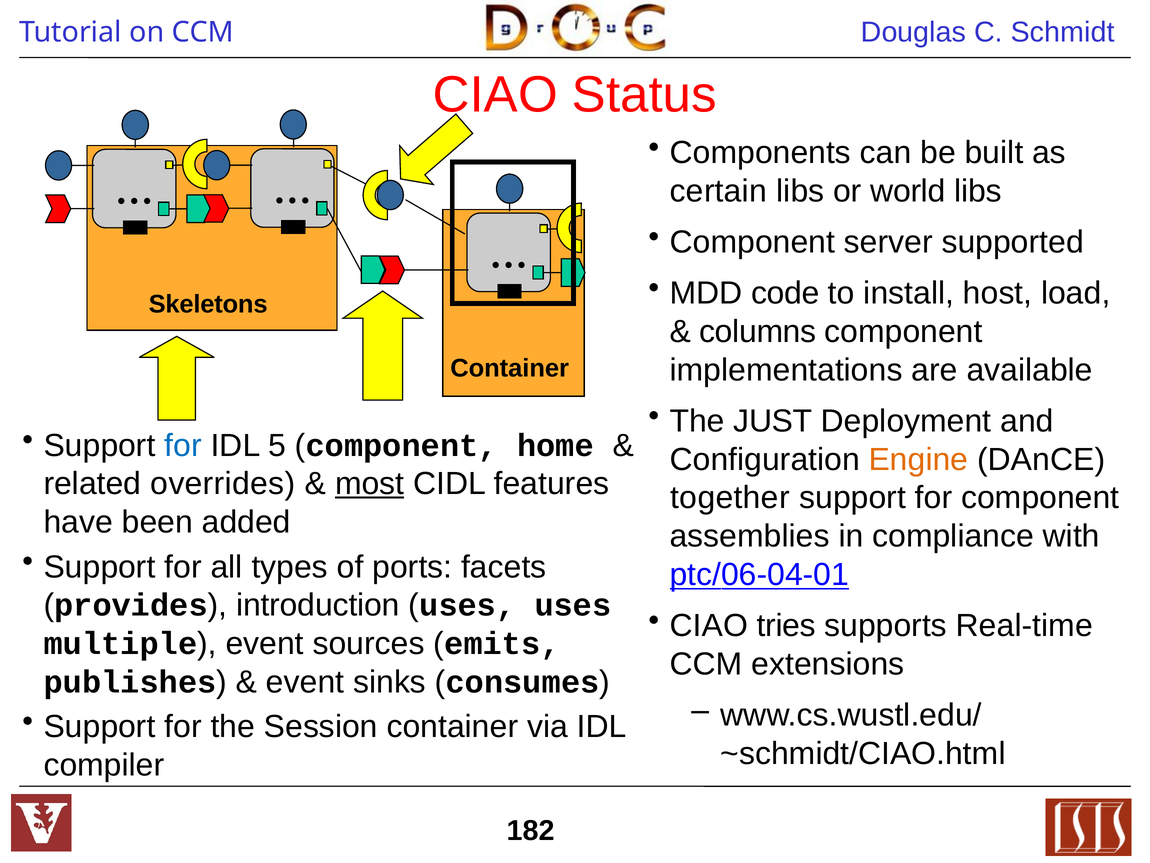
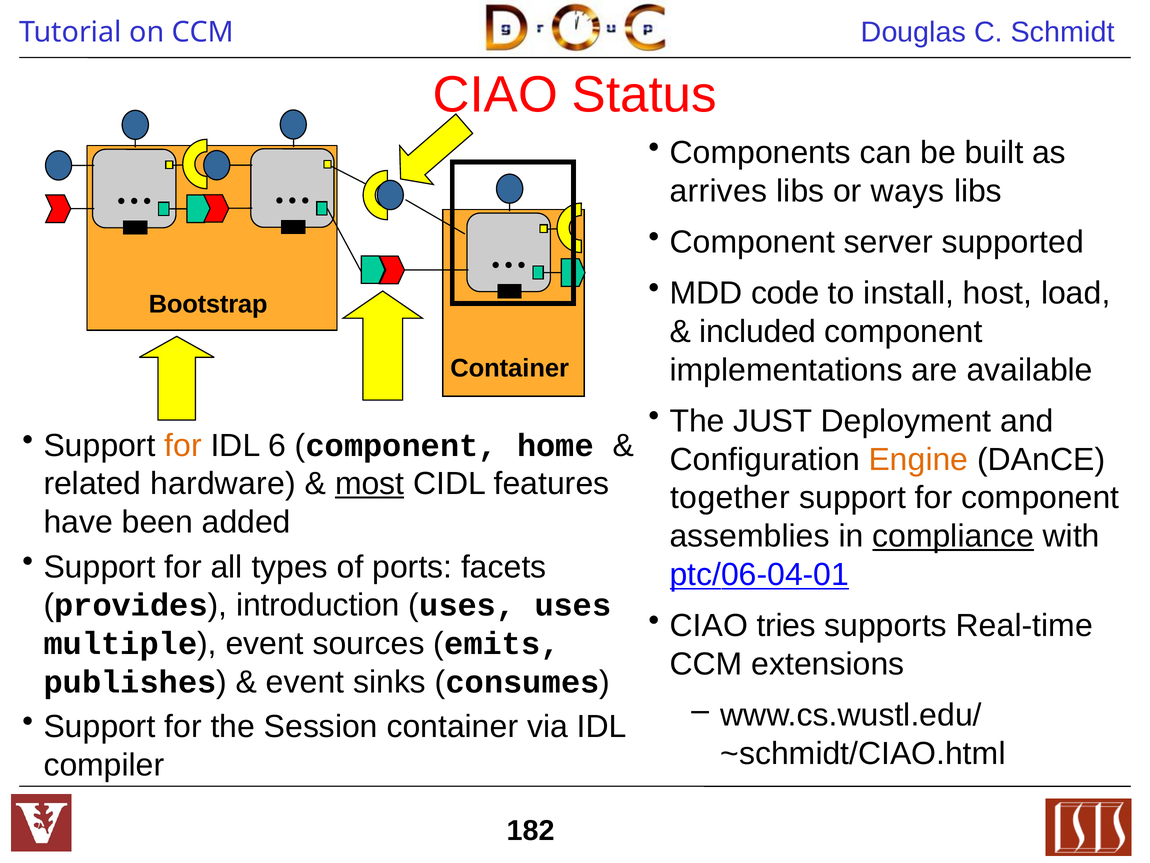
certain: certain -> arrives
world: world -> ways
Skeletons: Skeletons -> Bootstrap
columns: columns -> included
for at (183, 445) colour: blue -> orange
5: 5 -> 6
overrides: overrides -> hardware
compliance underline: none -> present
